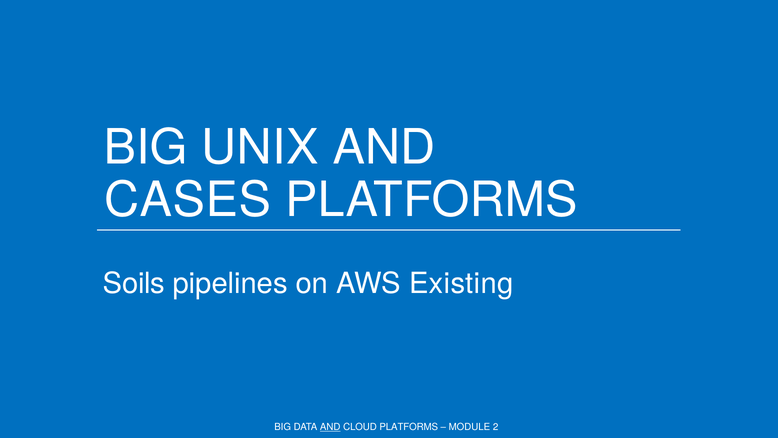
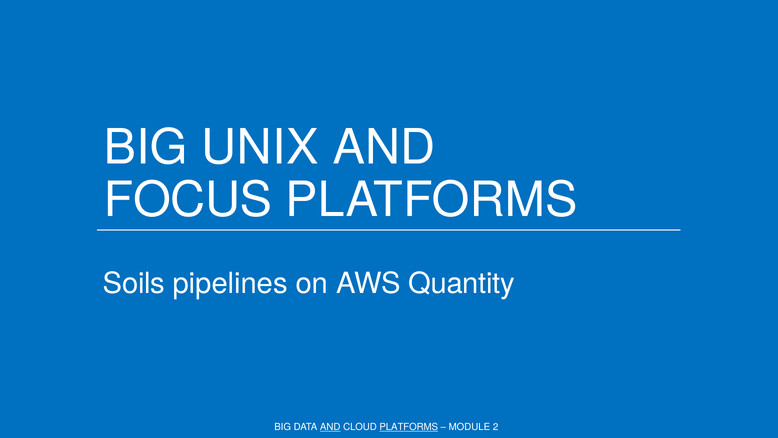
CASES: CASES -> FOCUS
Existing: Existing -> Quantity
PLATFORMS at (409, 427) underline: none -> present
